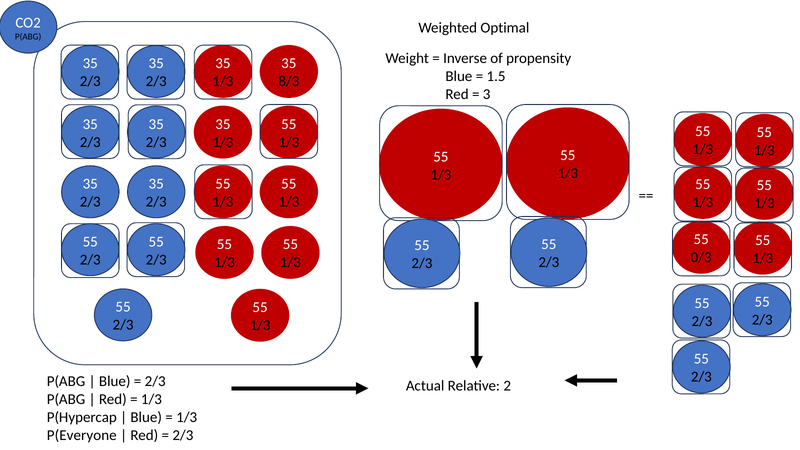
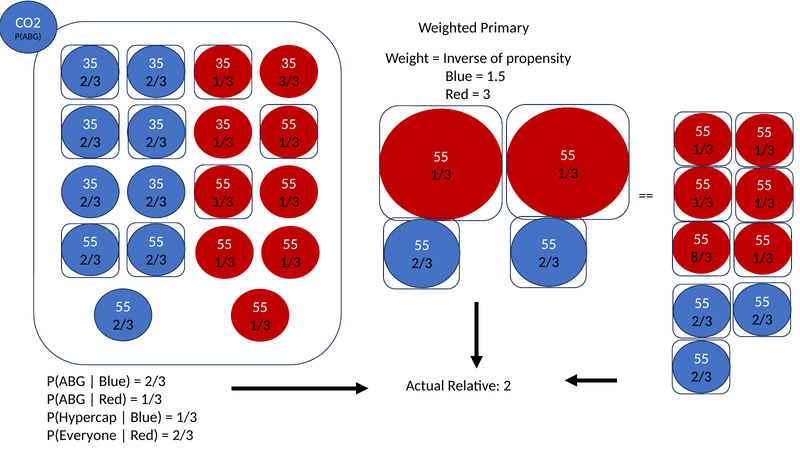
Optimal: Optimal -> Primary
8/3: 8/3 -> 3/3
0/3: 0/3 -> 8/3
